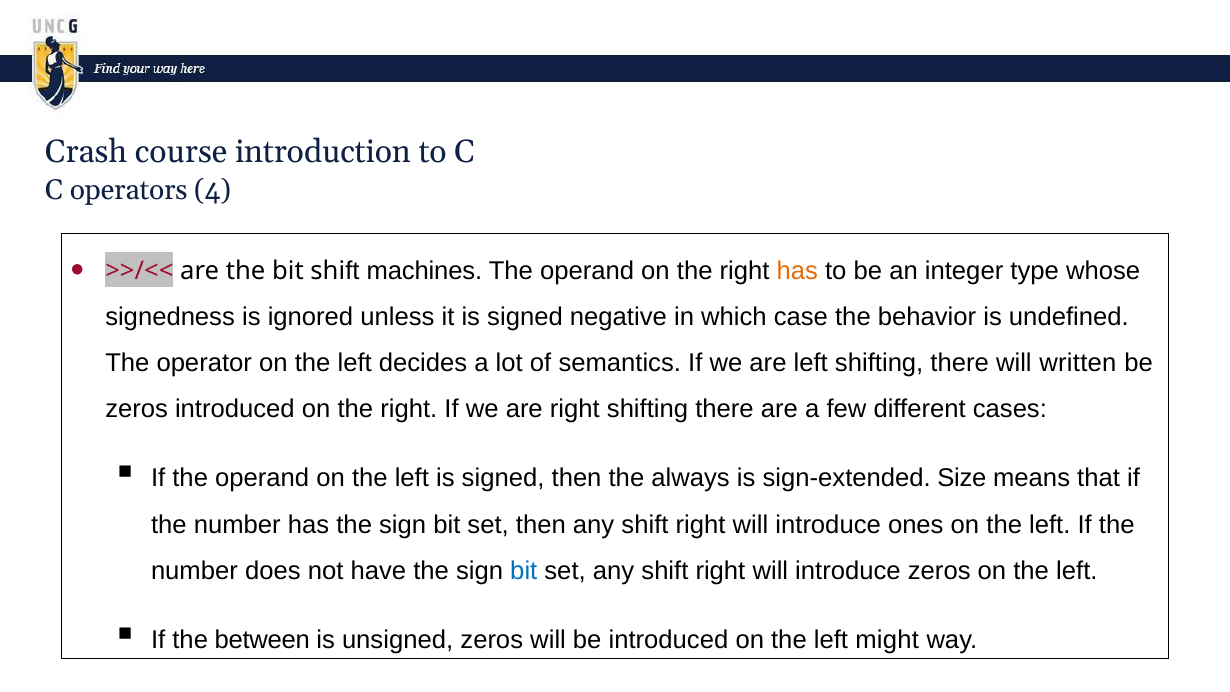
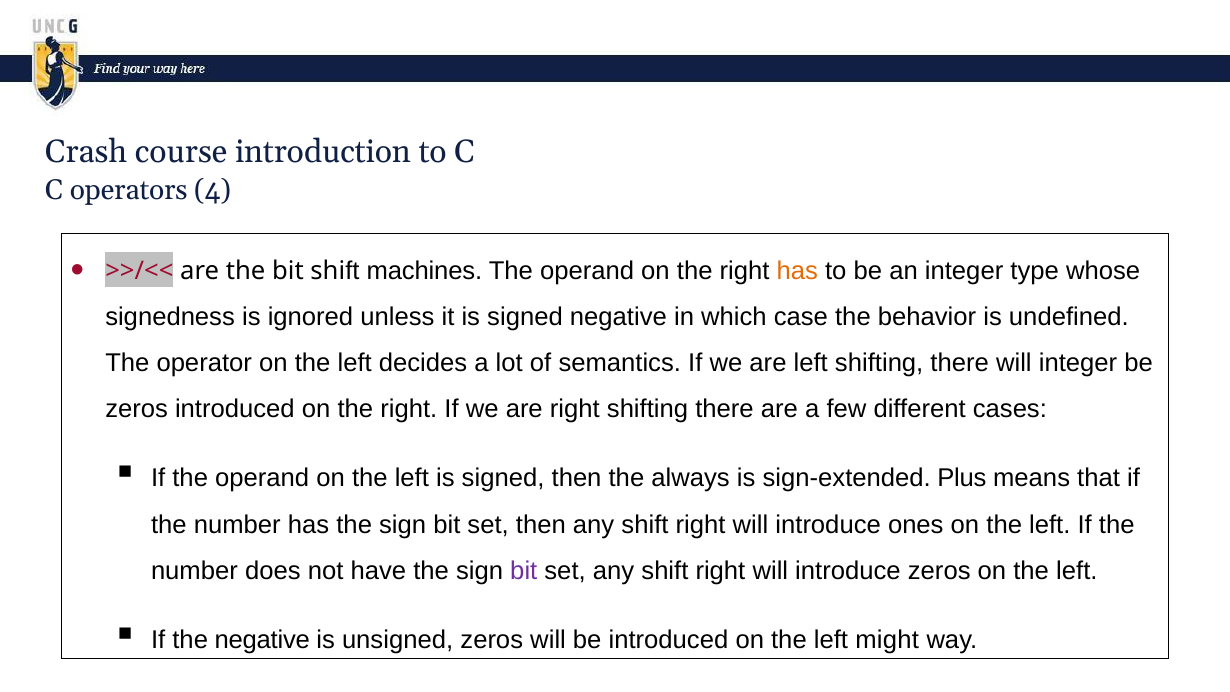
will written: written -> integer
Size: Size -> Plus
bit at (524, 571) colour: blue -> purple
the between: between -> negative
